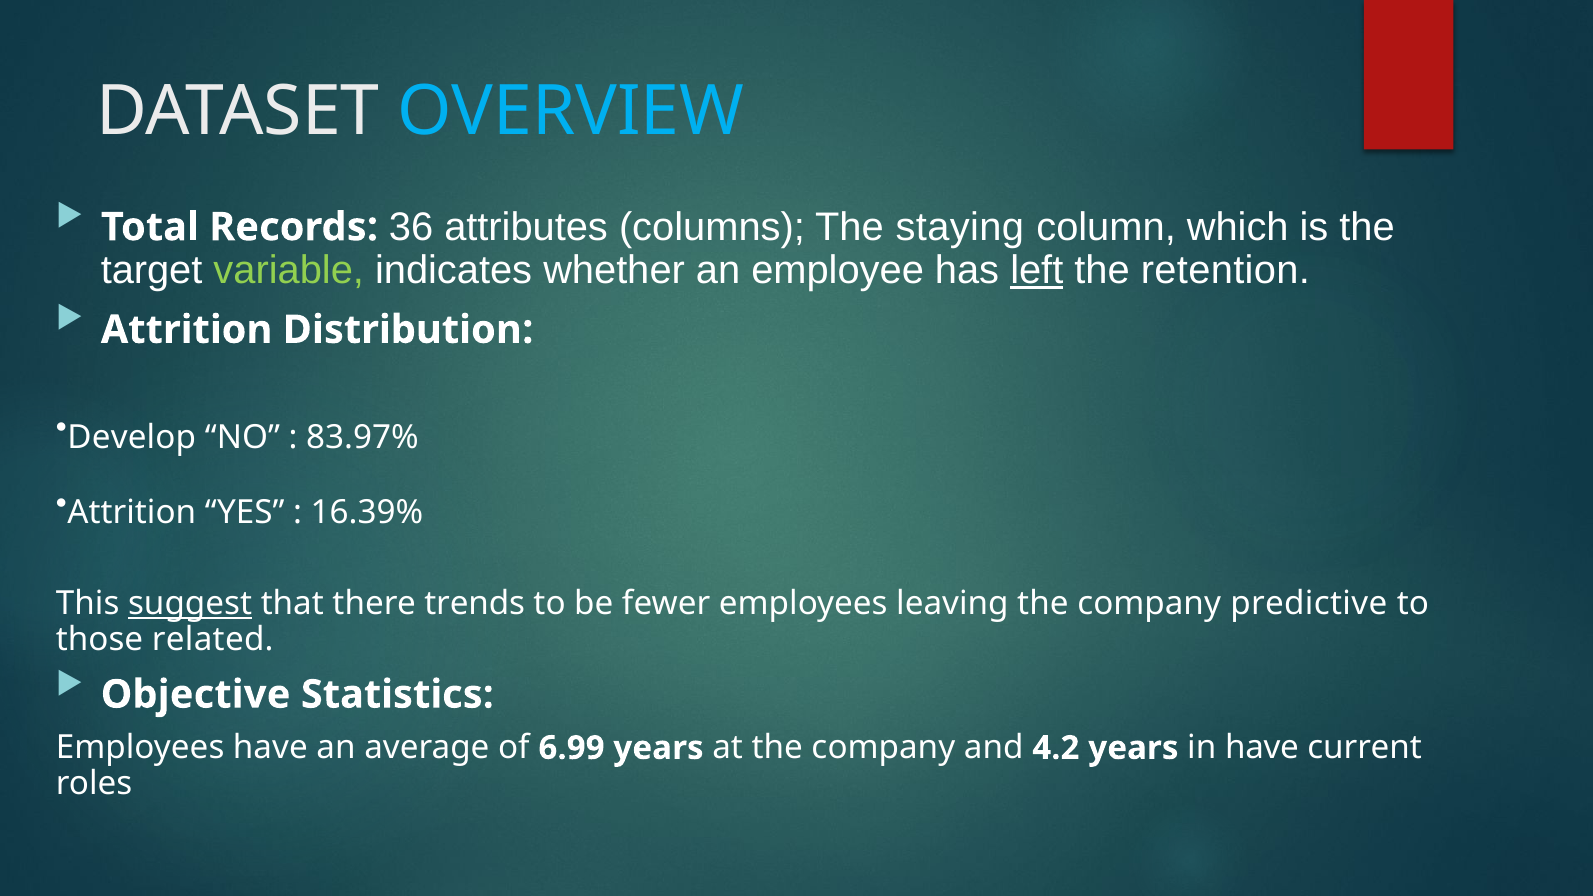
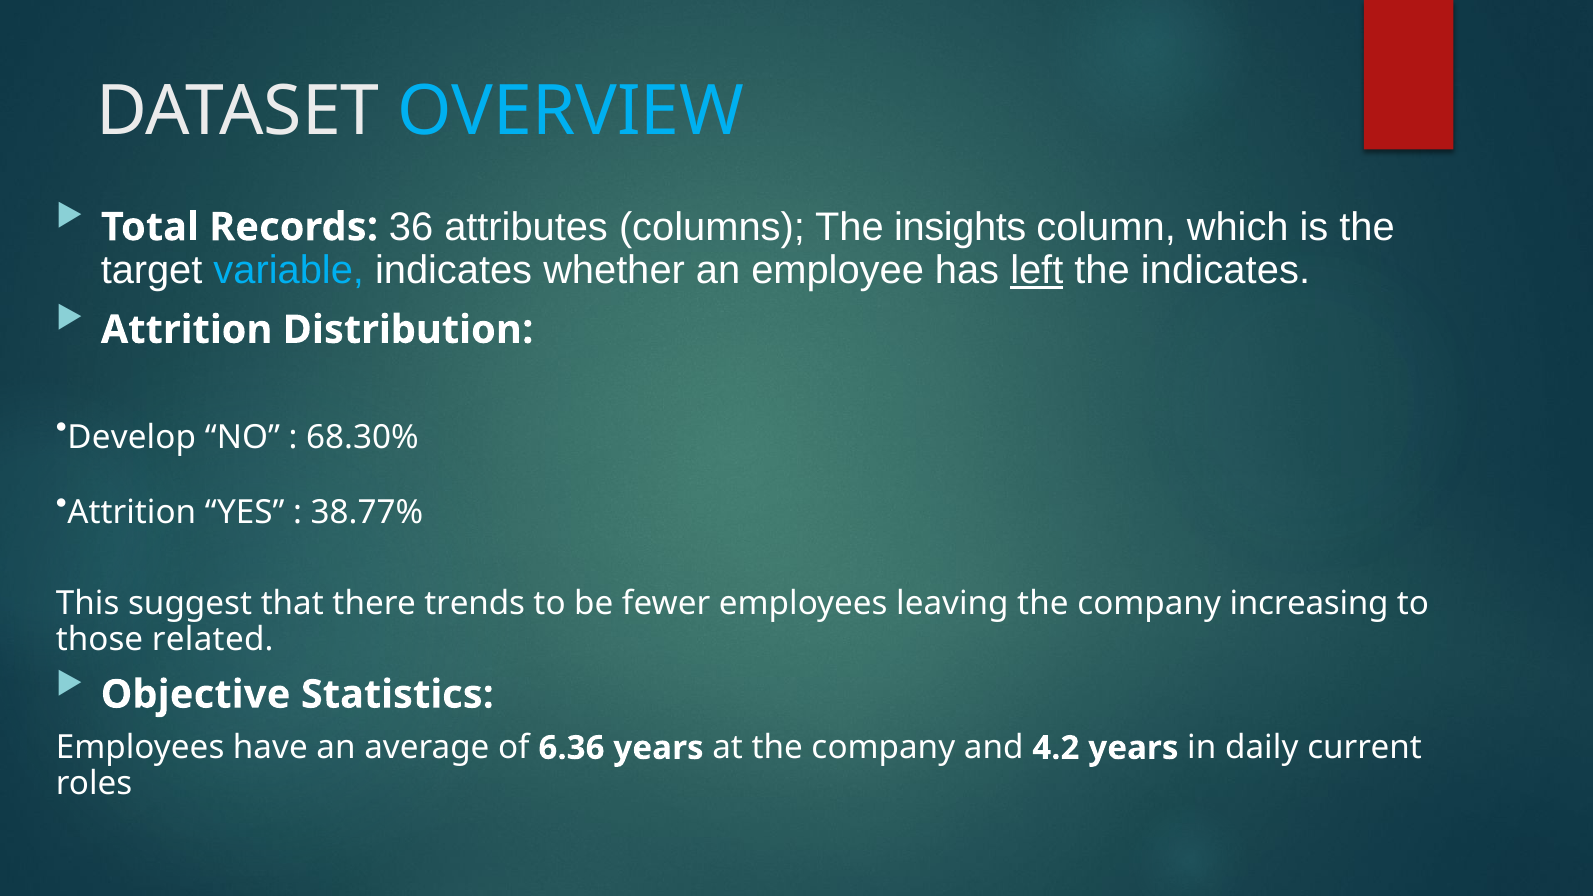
staying: staying -> insights
variable colour: light green -> light blue
the retention: retention -> indicates
83.97%: 83.97% -> 68.30%
16.39%: 16.39% -> 38.77%
suggest underline: present -> none
predictive: predictive -> increasing
6.99: 6.99 -> 6.36
in have: have -> daily
